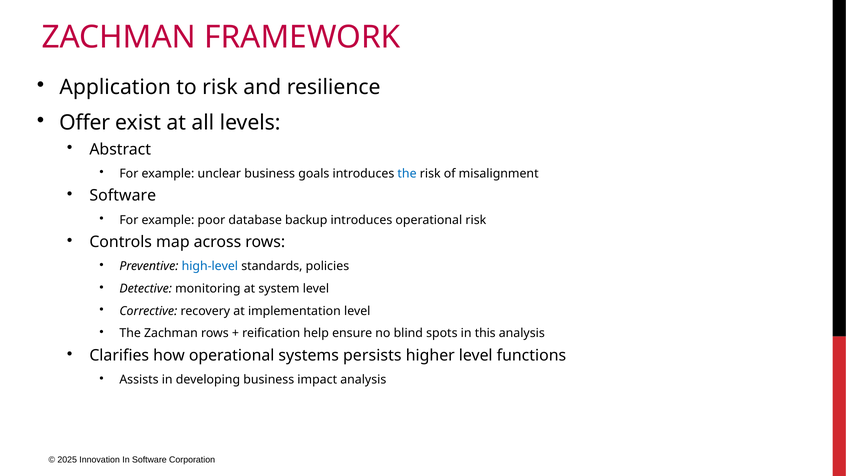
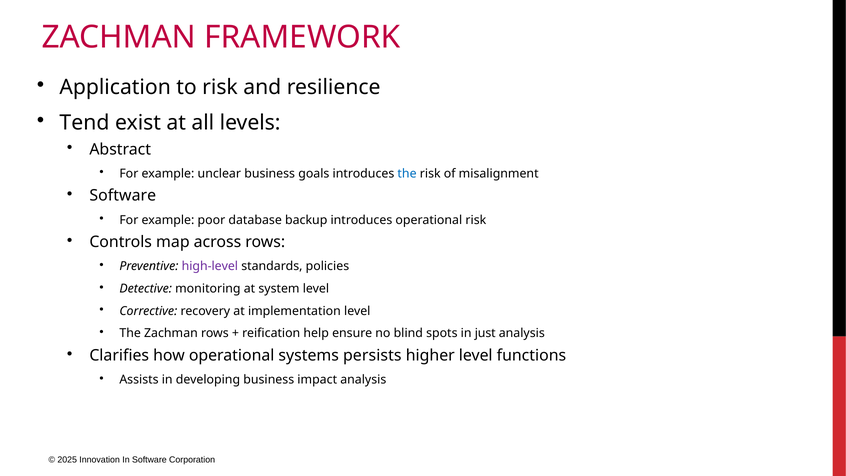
Offer: Offer -> Tend
high-level colour: blue -> purple
this: this -> just
